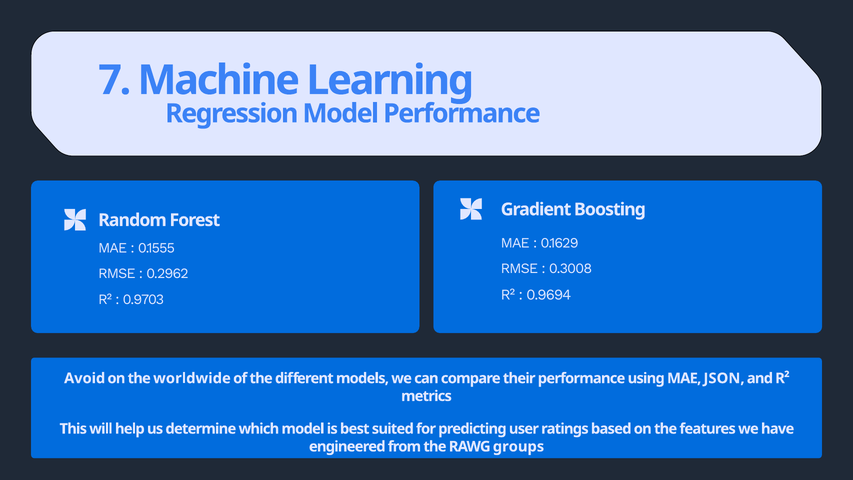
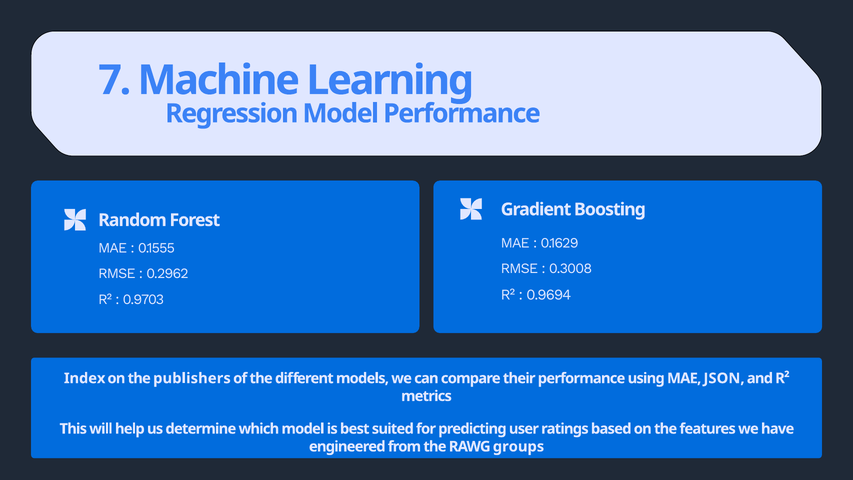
Avoid: Avoid -> Index
worldwide: worldwide -> publishers
